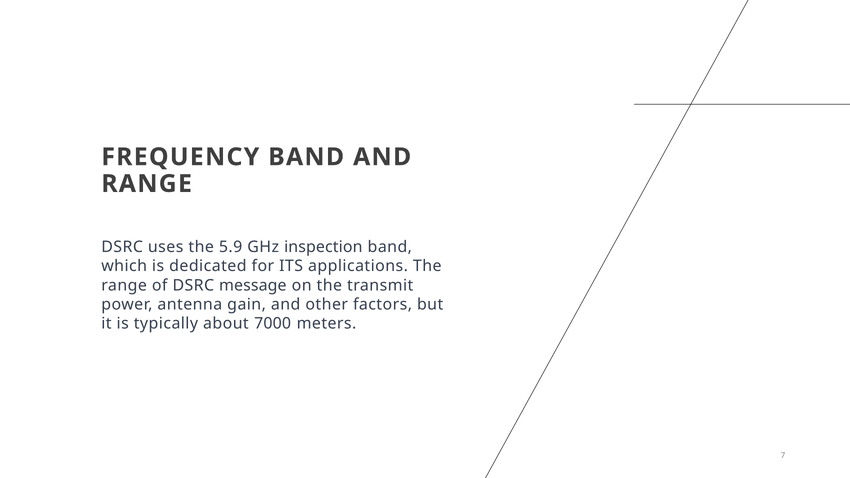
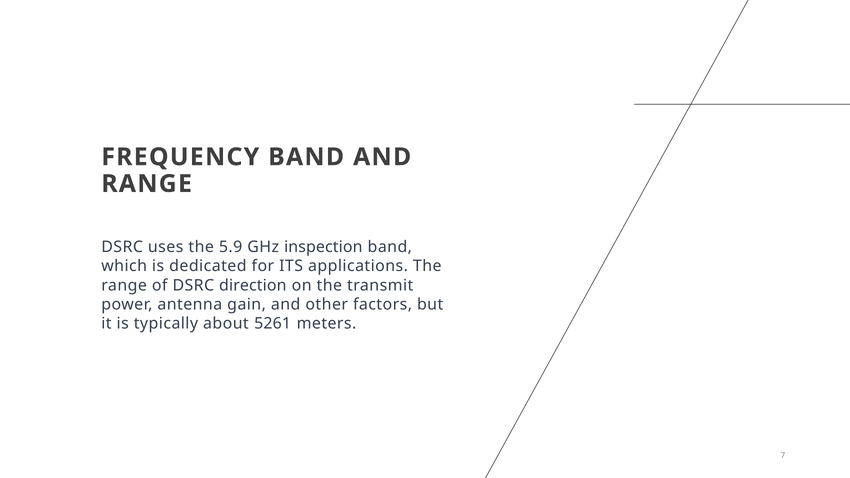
message: message -> direction
7000: 7000 -> 5261
